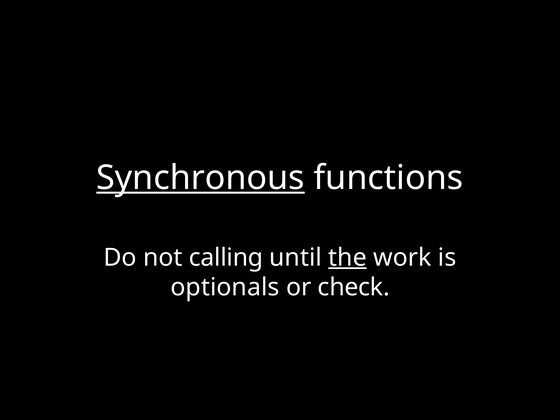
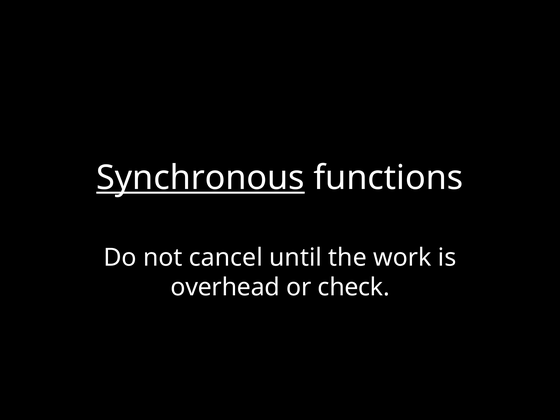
calling: calling -> cancel
the underline: present -> none
optionals: optionals -> overhead
